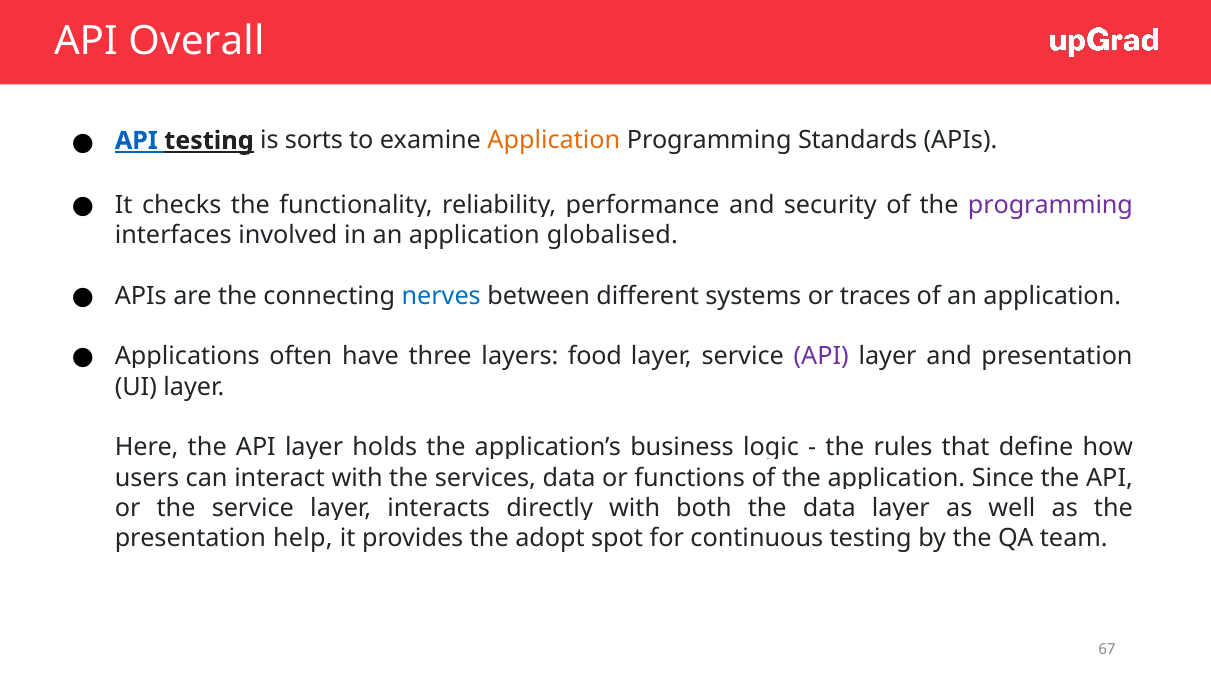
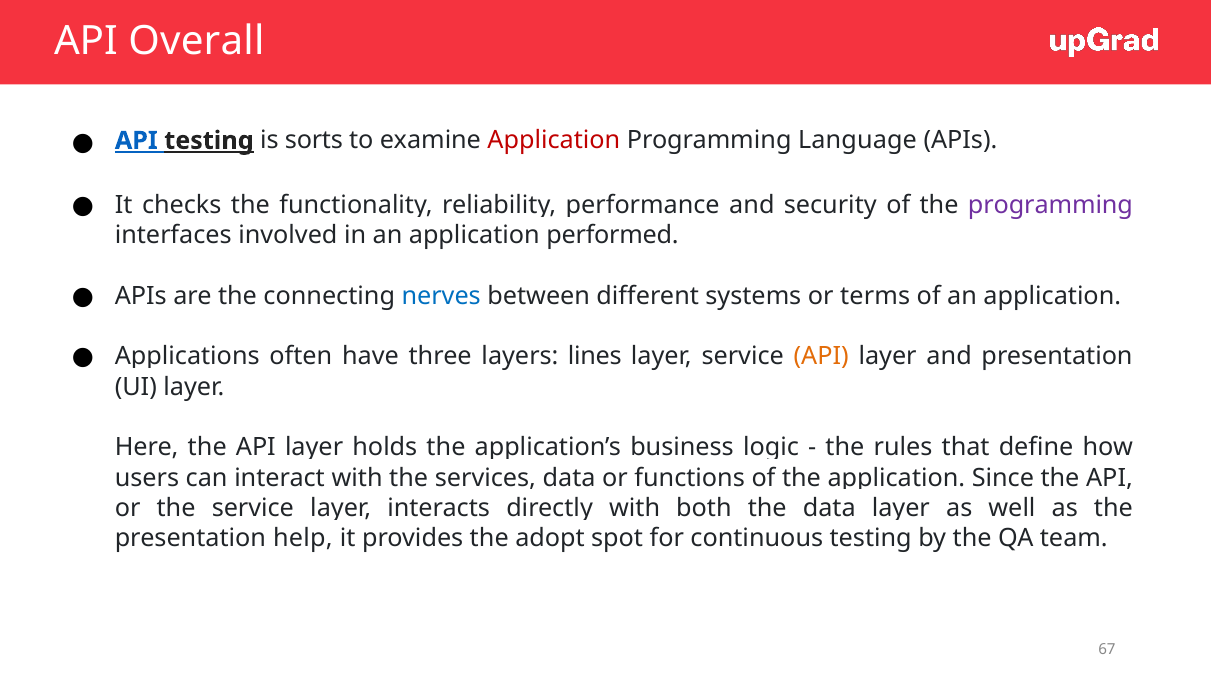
Application at (554, 141) colour: orange -> red
Standards: Standards -> Language
globalised: globalised -> performed
traces: traces -> terms
food: food -> lines
API at (821, 357) colour: purple -> orange
